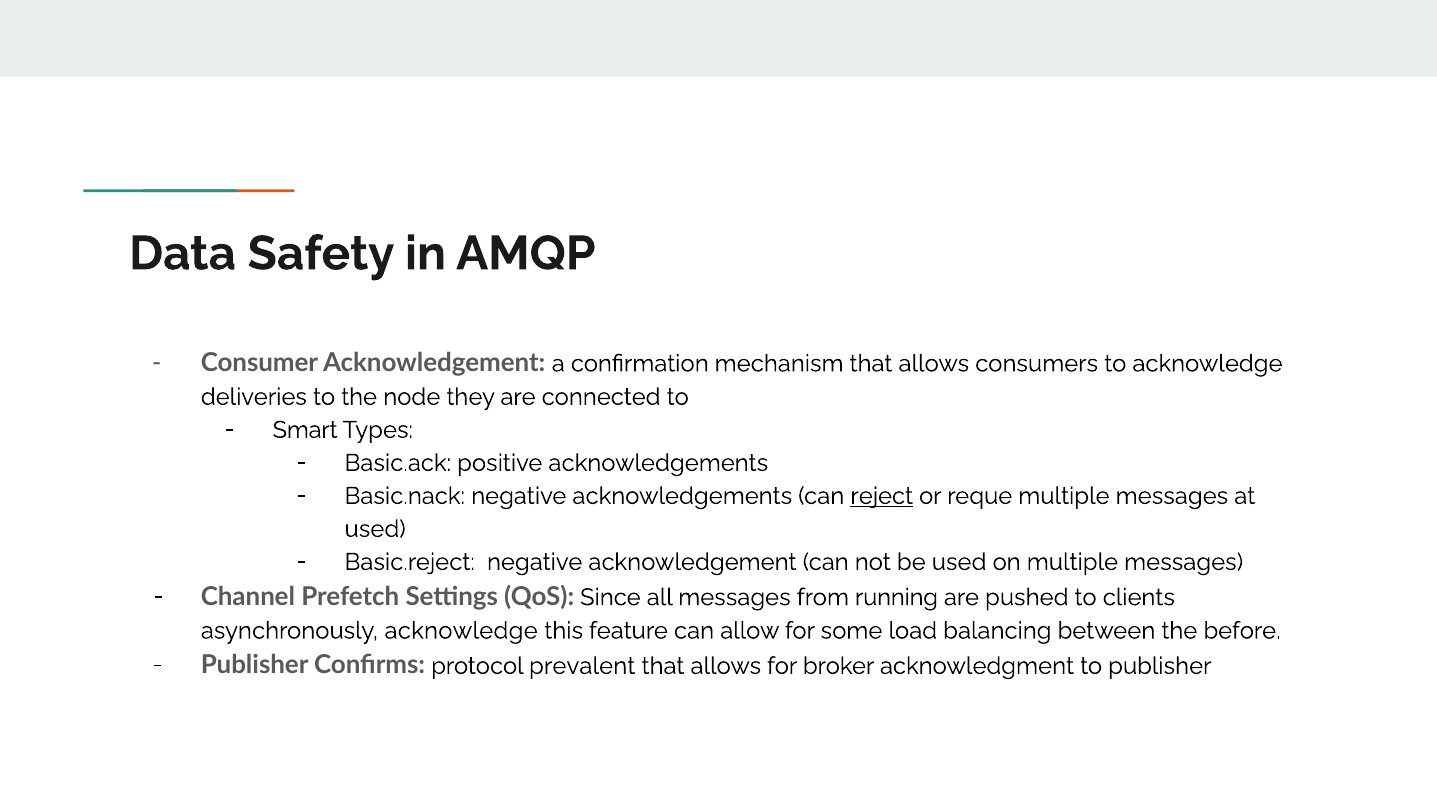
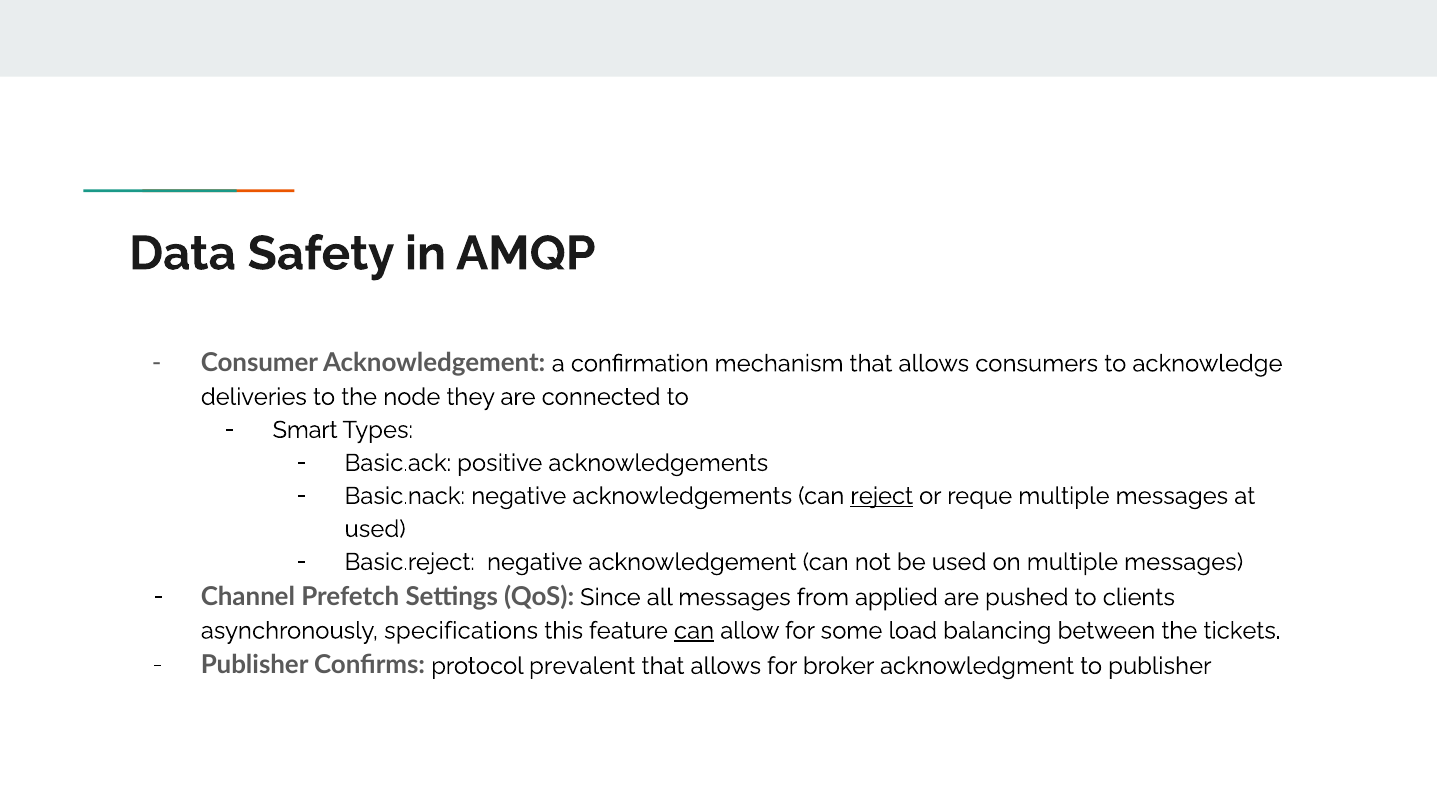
running: running -> applied
asynchronously acknowledge: acknowledge -> specifications
can at (694, 631) underline: none -> present
before: before -> tickets
